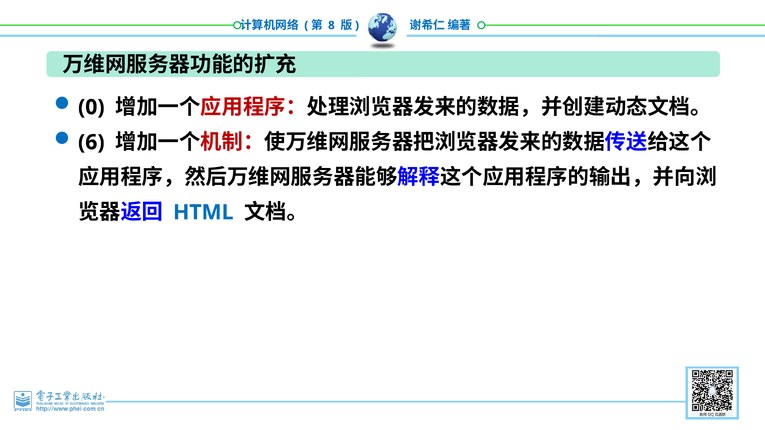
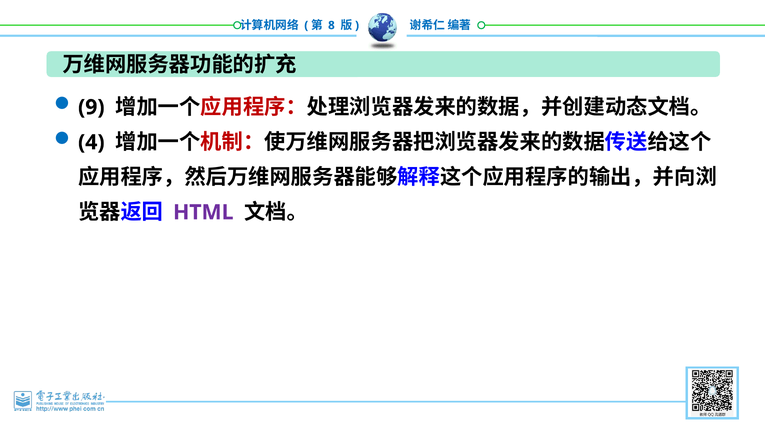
0: 0 -> 9
6: 6 -> 4
HTML colour: blue -> purple
